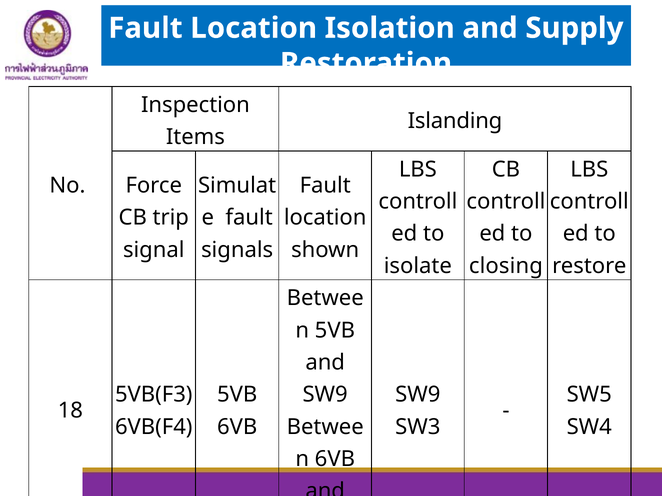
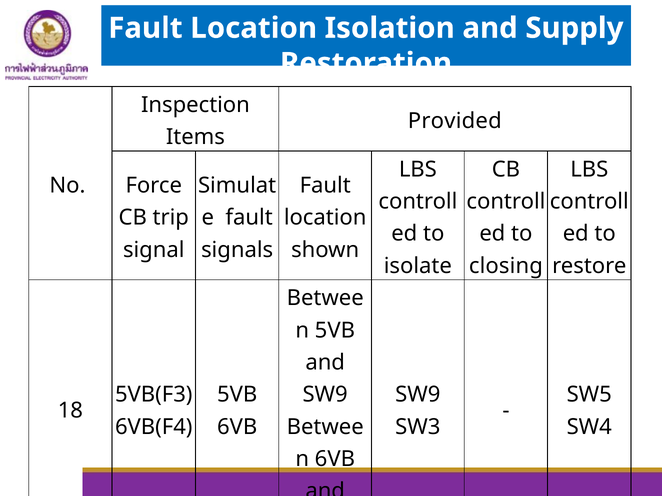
Islanding: Islanding -> Provided
